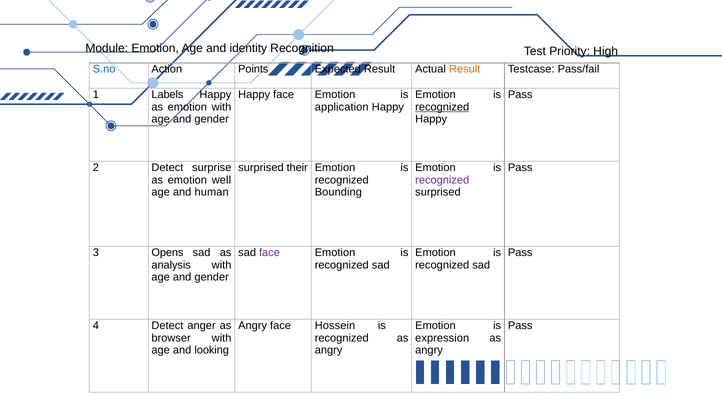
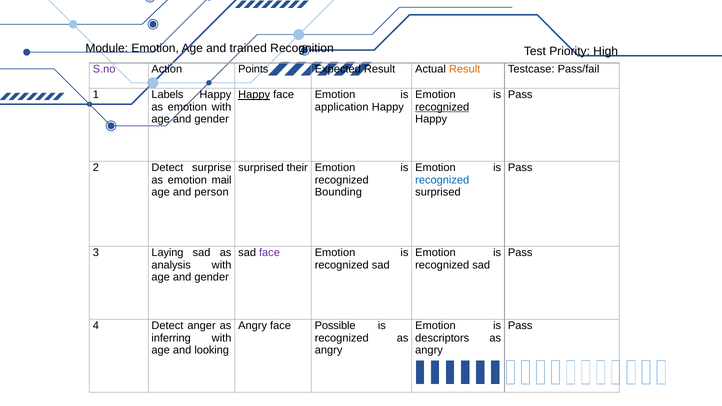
identity: identity -> trained
S.no colour: blue -> purple
Happy at (254, 95) underline: none -> present
well: well -> mail
recognized at (442, 180) colour: purple -> blue
human: human -> person
Opens: Opens -> Laying
Hossein: Hossein -> Possible
browser: browser -> inferring
expression: expression -> descriptors
